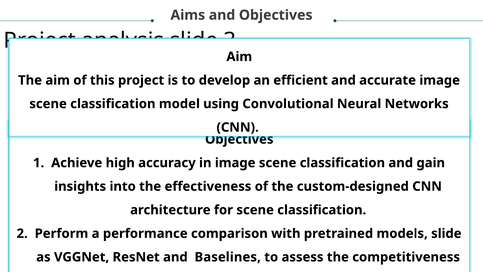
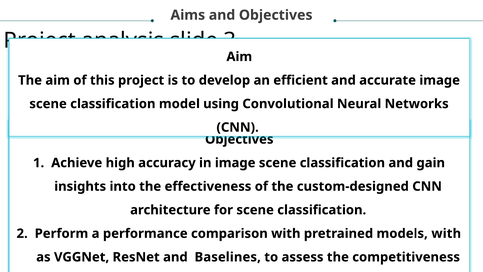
models slide: slide -> with
